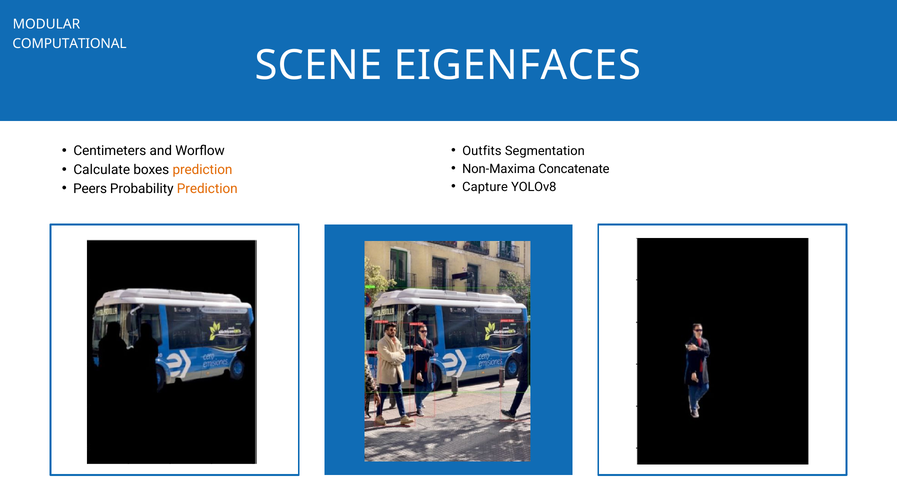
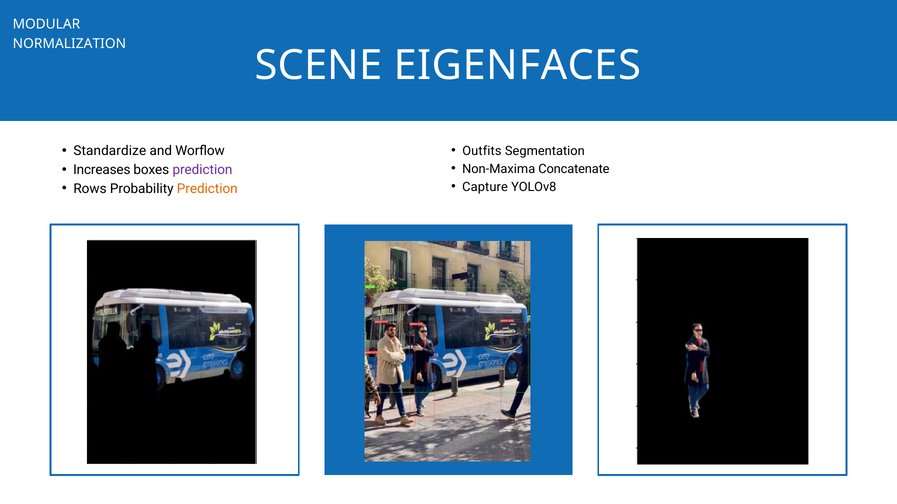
COMPUTATIONAL: COMPUTATIONAL -> NORMALIZATION
Centimeters: Centimeters -> Standardize
Calculate: Calculate -> Increases
prediction at (202, 170) colour: orange -> purple
Peers: Peers -> Rows
